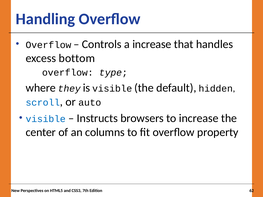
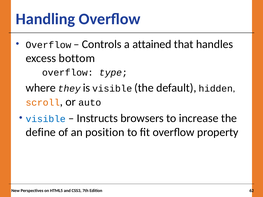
a increase: increase -> attained
scroll colour: blue -> orange
center: center -> define
columns: columns -> position
